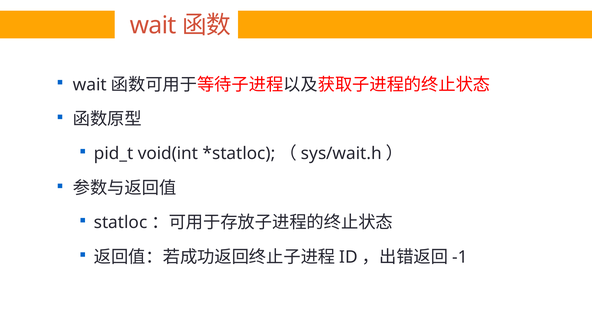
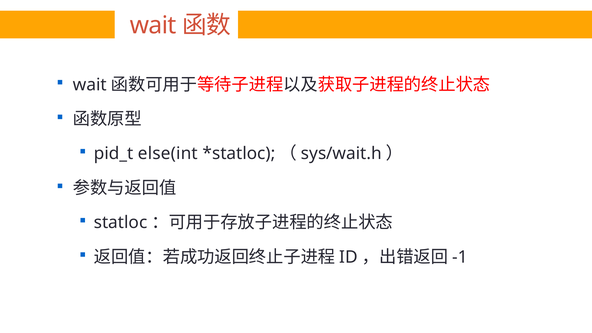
void(int: void(int -> else(int
